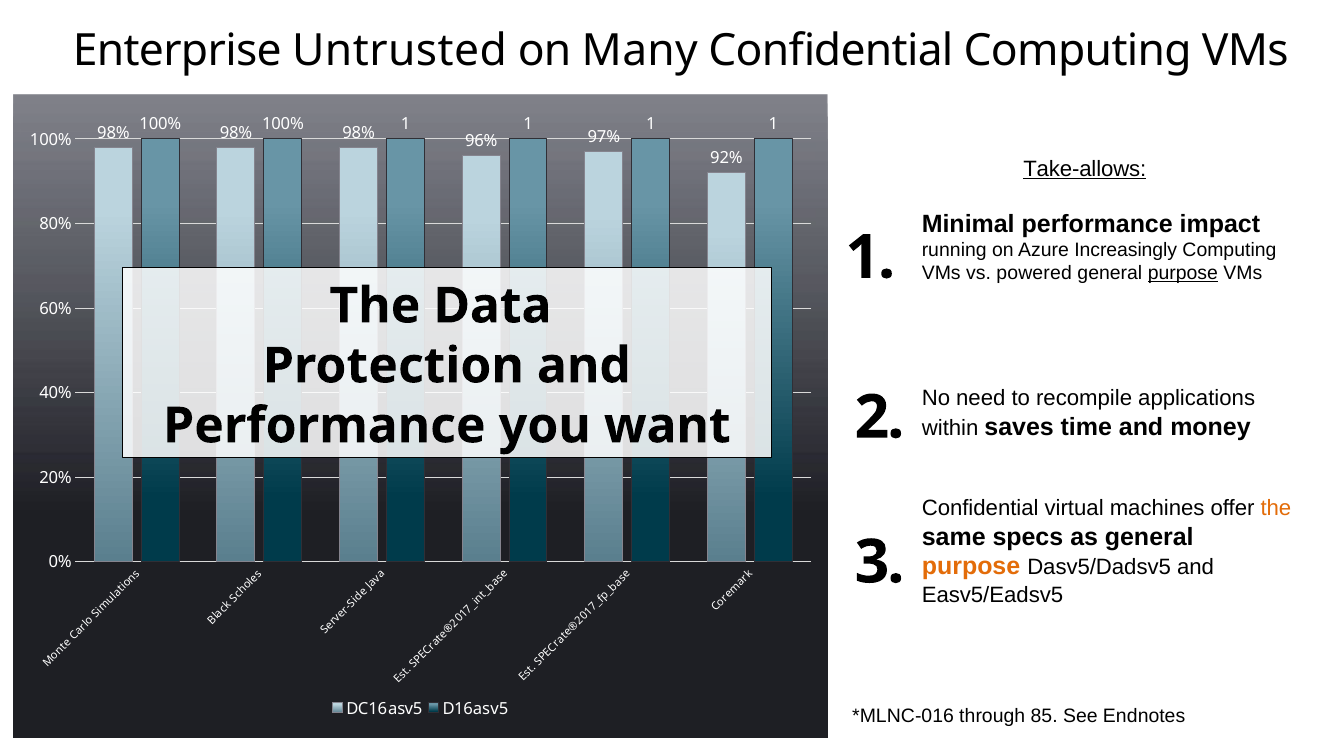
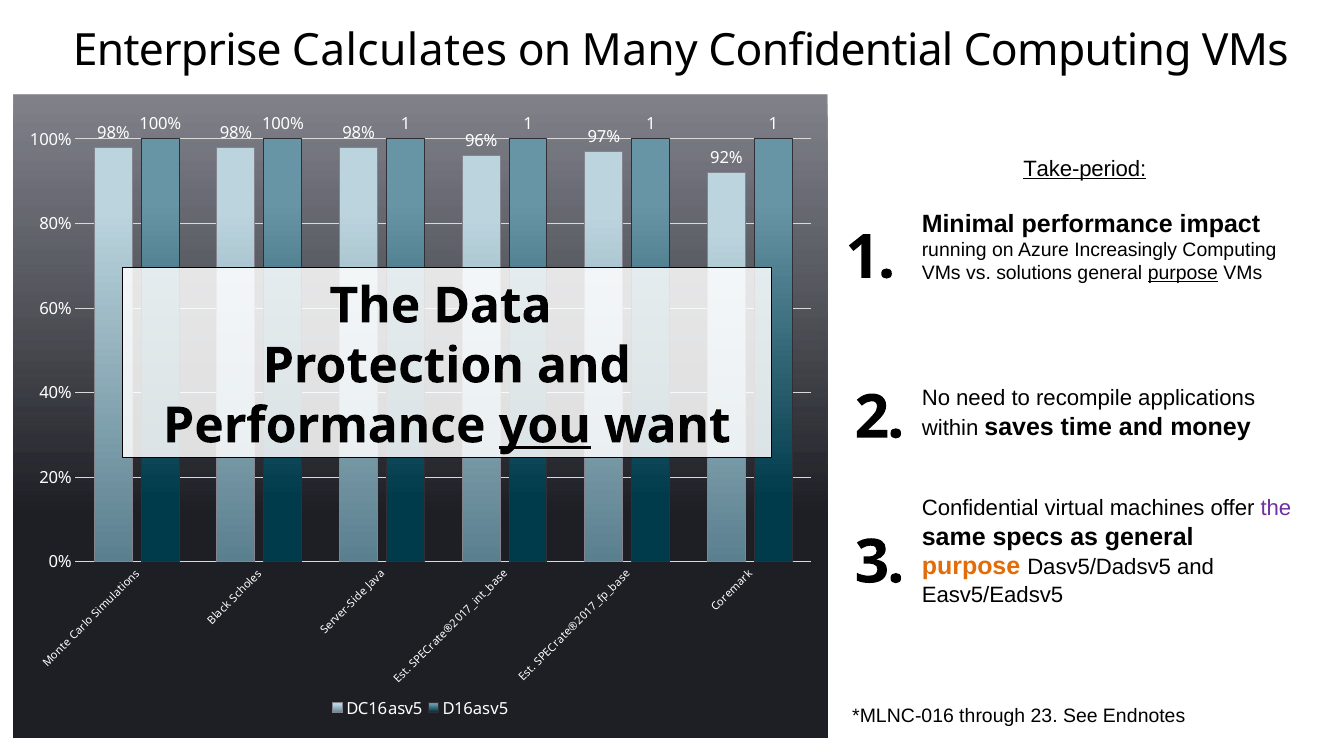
Untrusted: Untrusted -> Calculates
Take-allows: Take-allows -> Take-period
powered: powered -> solutions
you underline: none -> present
the at (1276, 508) colour: orange -> purple
85: 85 -> 23
